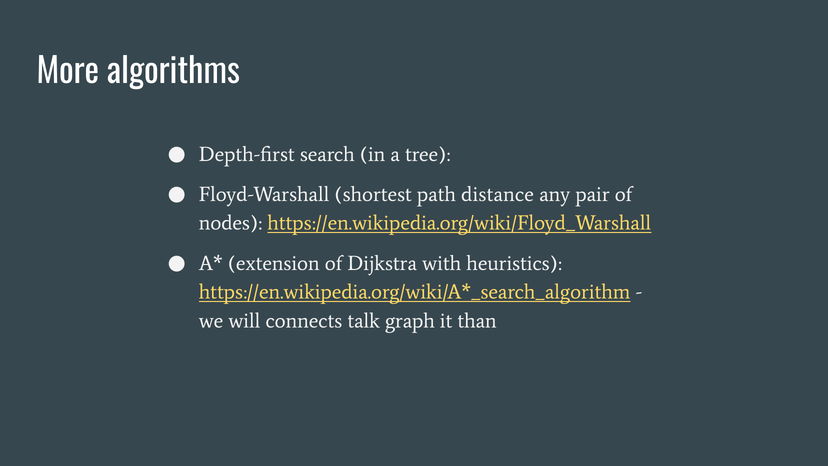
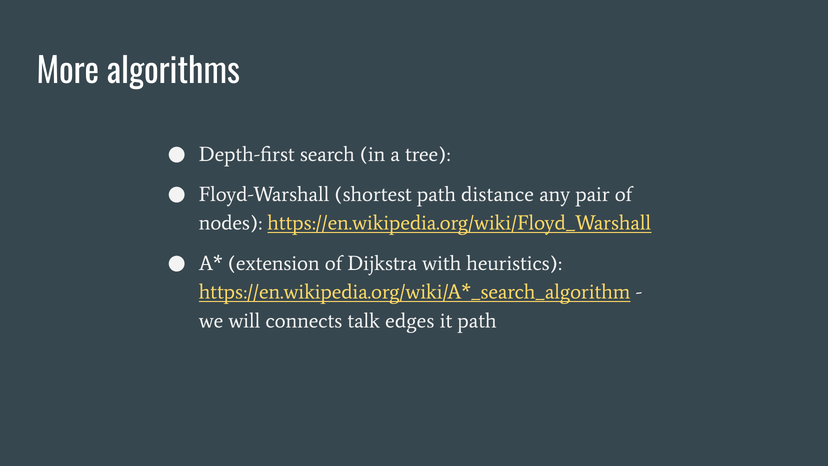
graph: graph -> edges
it than: than -> path
